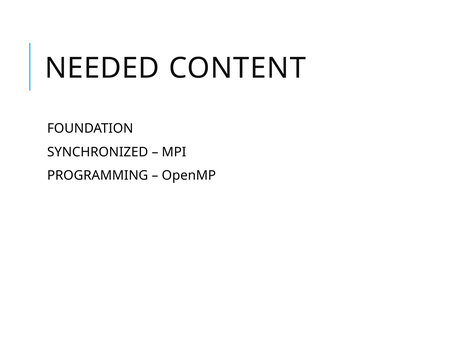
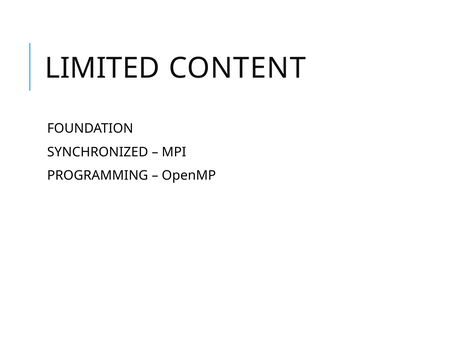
NEEDED: NEEDED -> LIMITED
